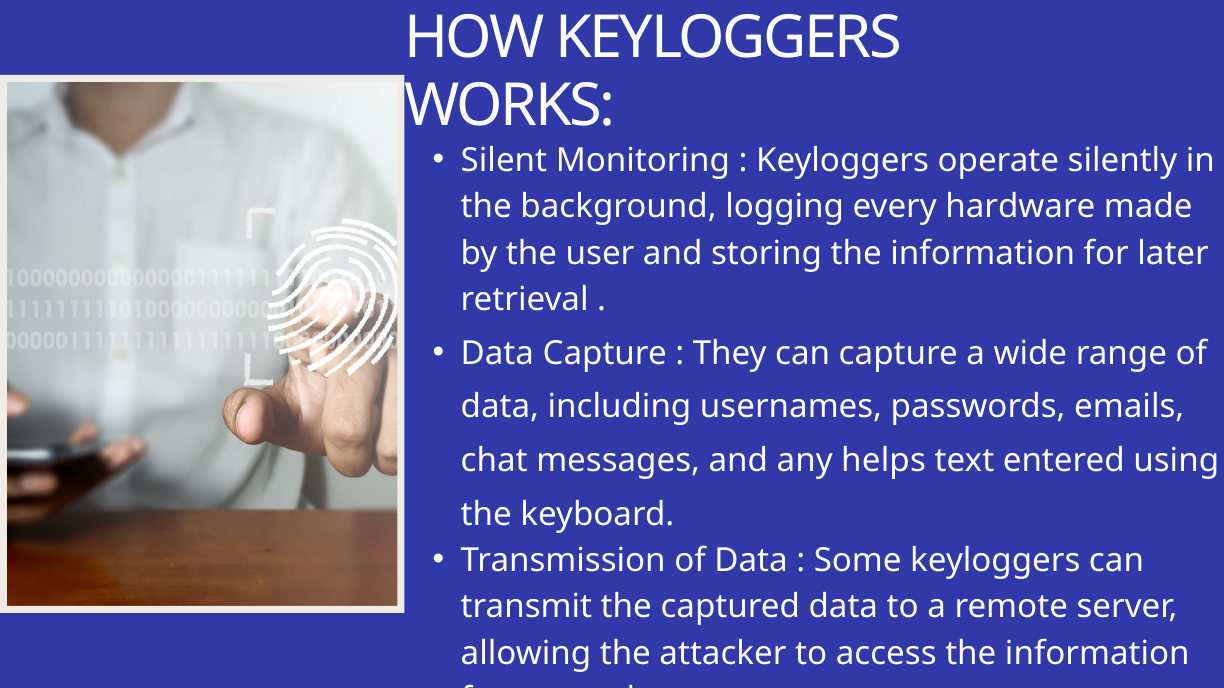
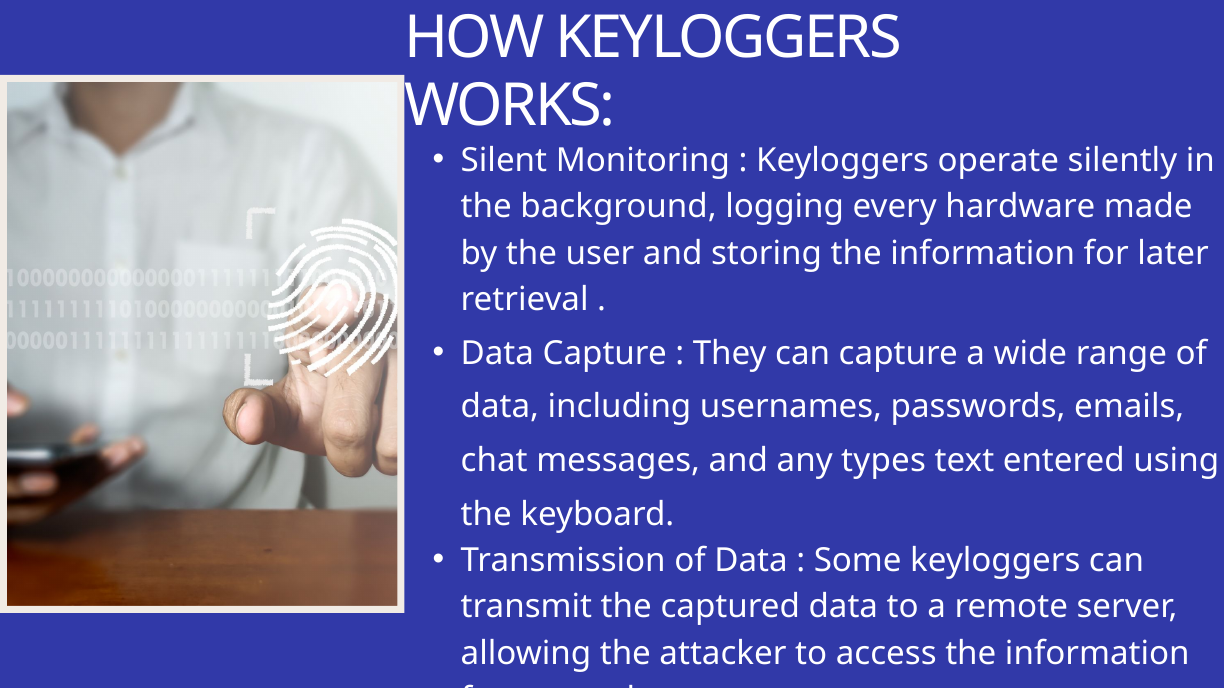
helps: helps -> types
